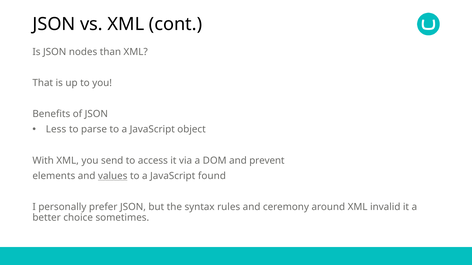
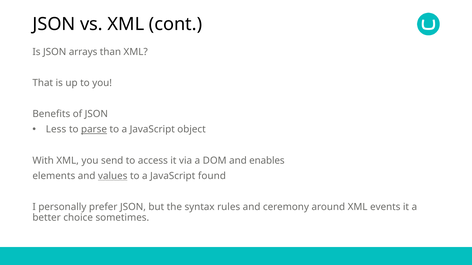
nodes: nodes -> arrays
parse underline: none -> present
prevent: prevent -> enables
invalid: invalid -> events
